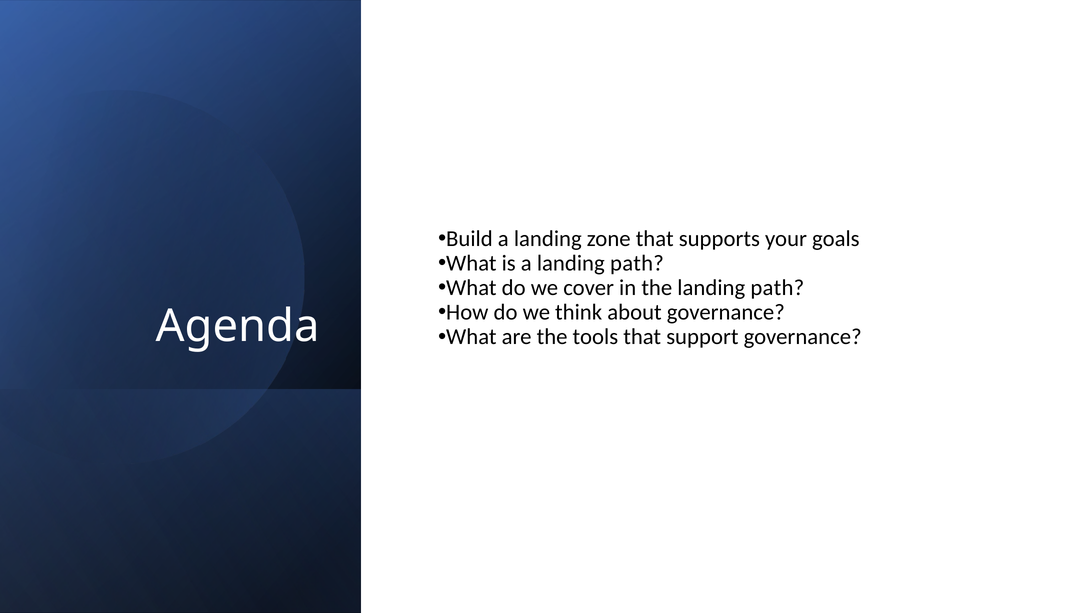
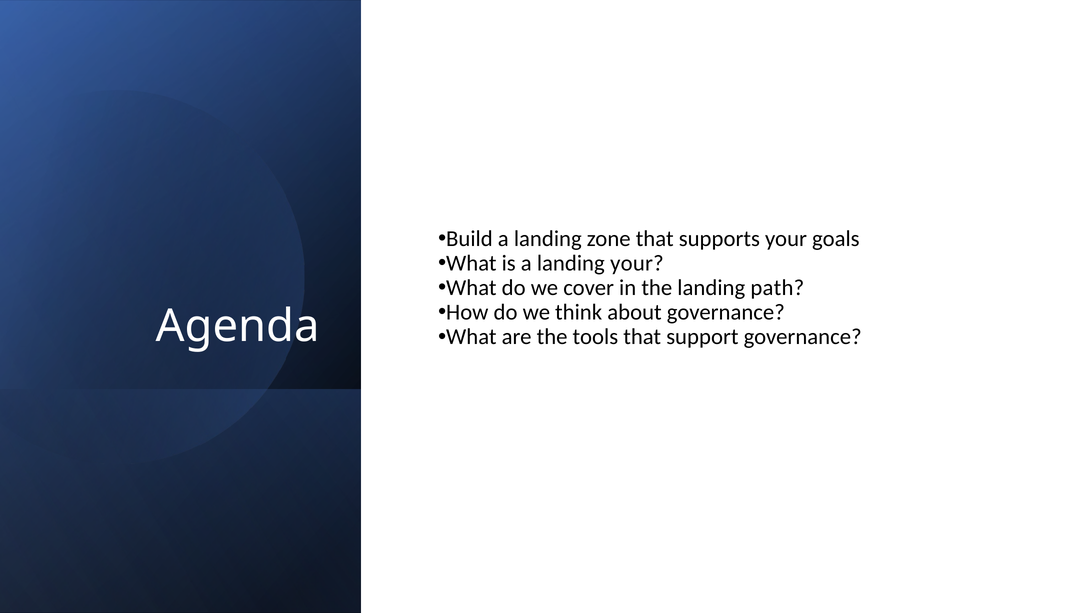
a landing path: path -> your
